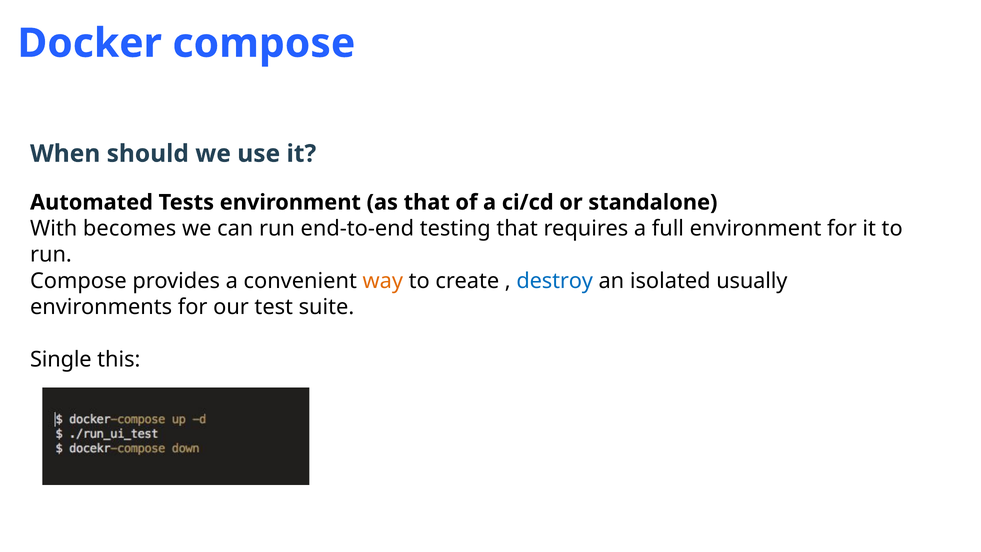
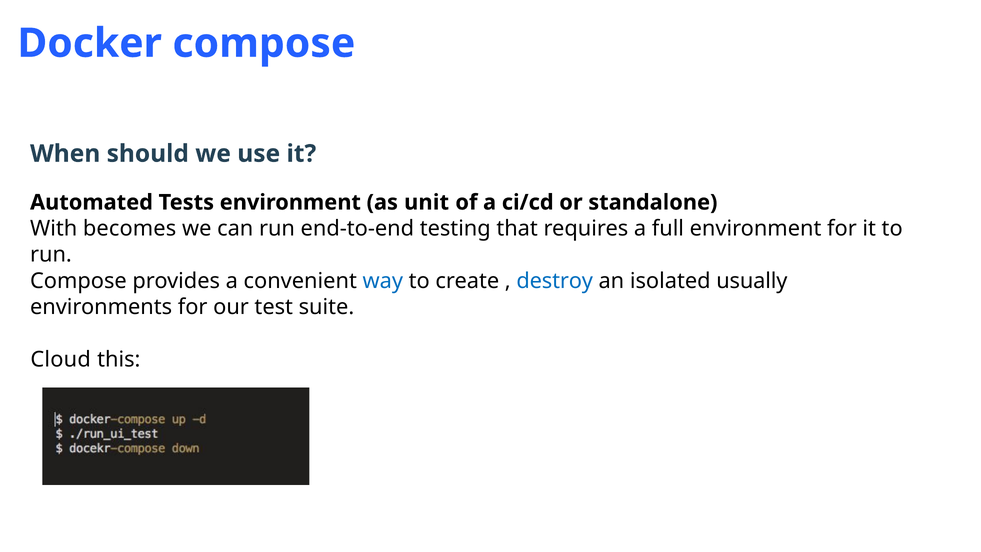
as that: that -> unit
way colour: orange -> blue
Single: Single -> Cloud
